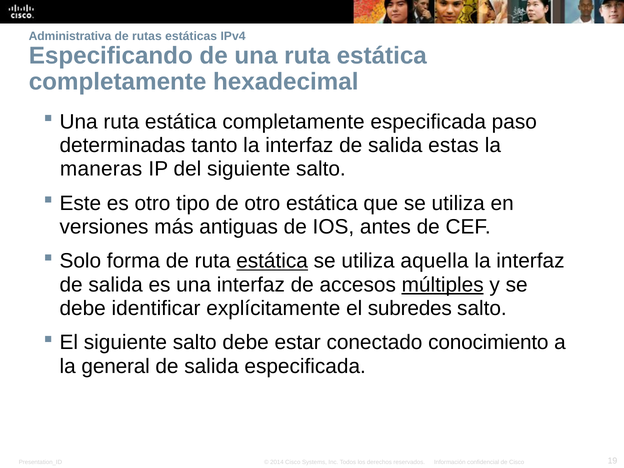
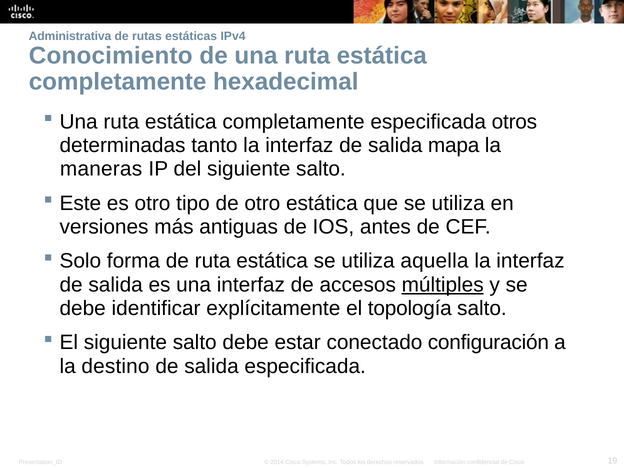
Especificando: Especificando -> Conocimiento
paso: paso -> otros
estas: estas -> mapa
estática at (272, 261) underline: present -> none
subredes: subredes -> topología
conocimiento: conocimiento -> configuración
general: general -> destino
